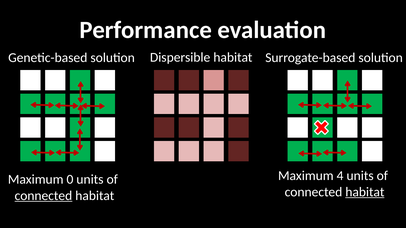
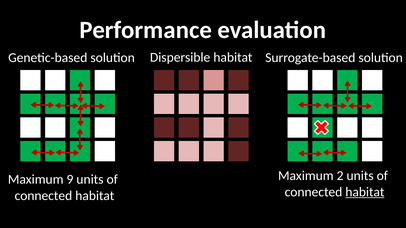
4: 4 -> 2
0: 0 -> 9
connected at (43, 196) underline: present -> none
